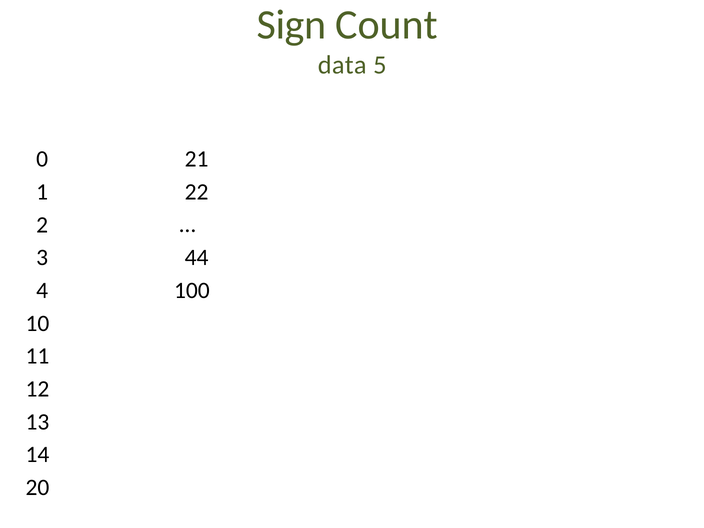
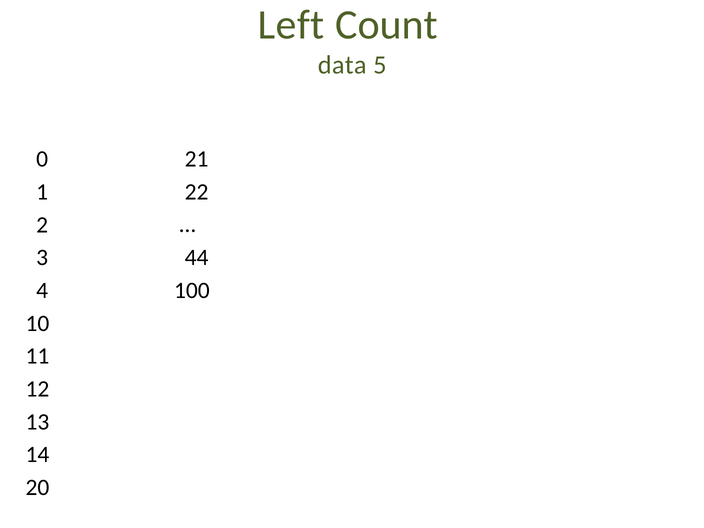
Sign: Sign -> Left
